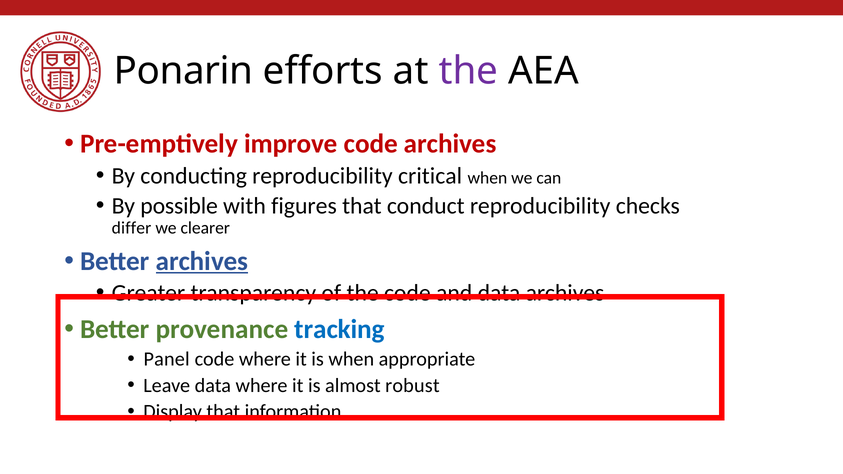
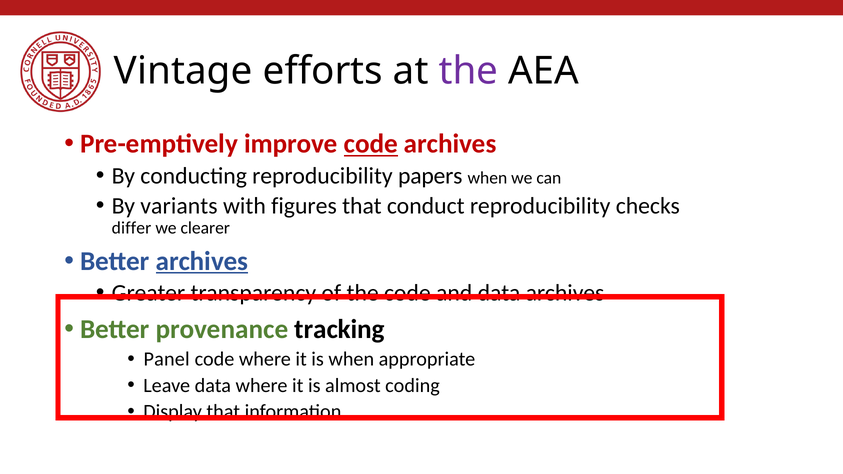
Ponarin: Ponarin -> Vintage
code at (371, 144) underline: none -> present
critical: critical -> papers
possible: possible -> variants
tracking colour: blue -> black
robust: robust -> coding
